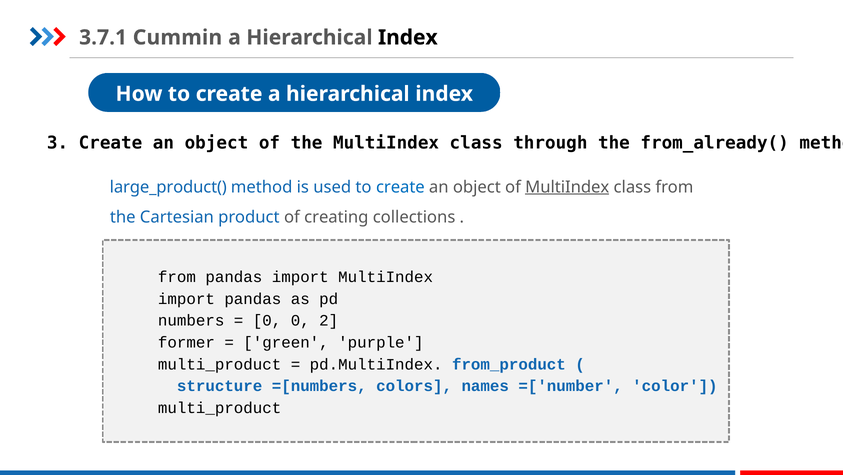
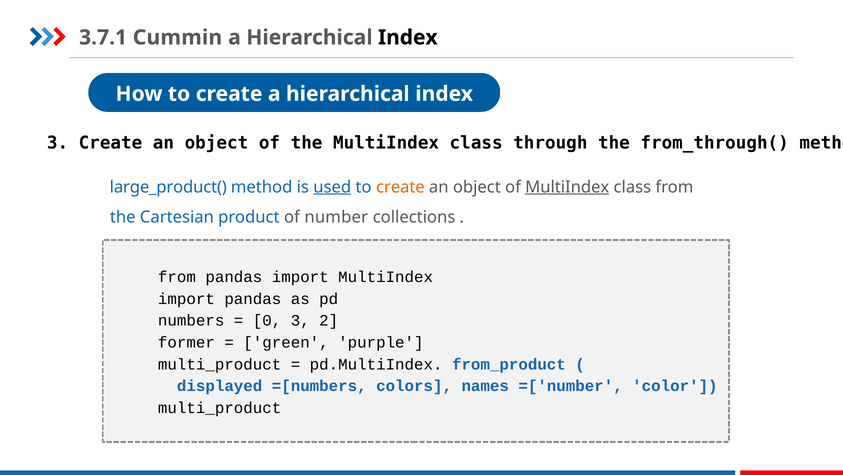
from_already(: from_already( -> from_through(
used underline: none -> present
create at (400, 187) colour: blue -> orange
creating: creating -> number
0 0: 0 -> 3
structure: structure -> displayed
